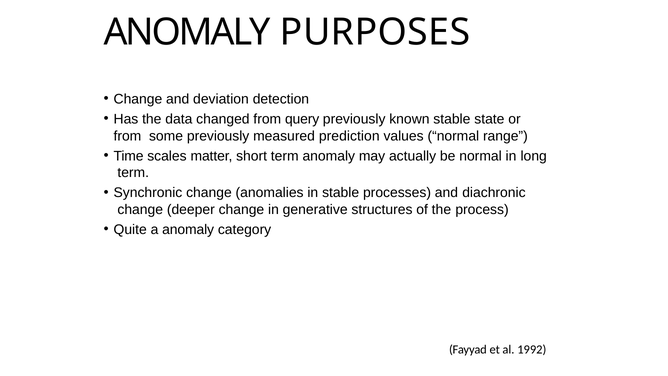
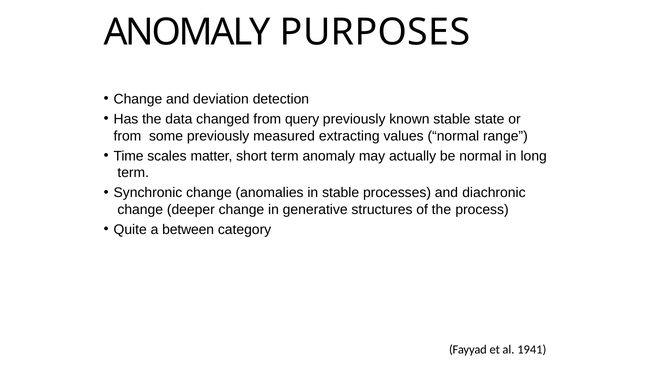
prediction: prediction -> extracting
a anomaly: anomaly -> between
1992: 1992 -> 1941
